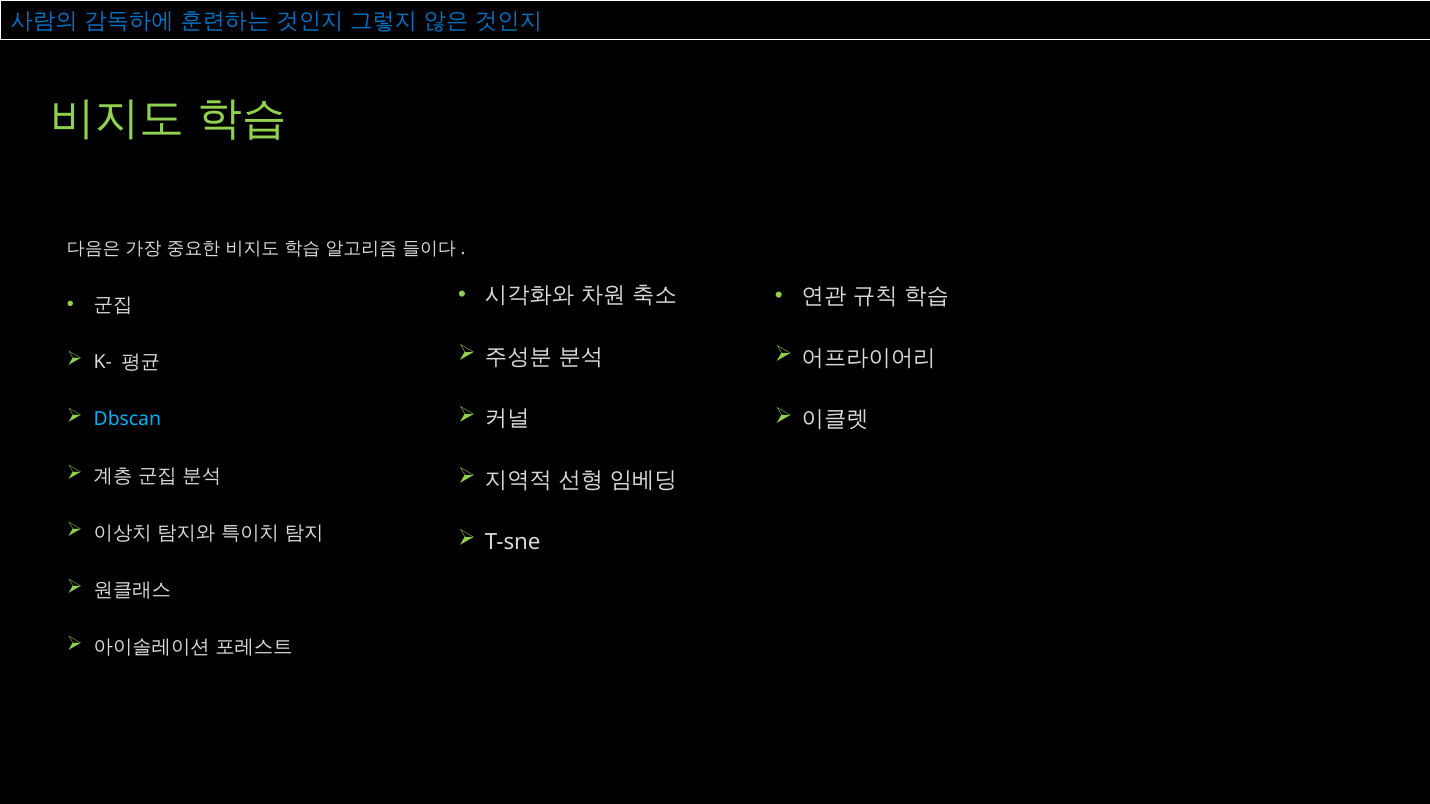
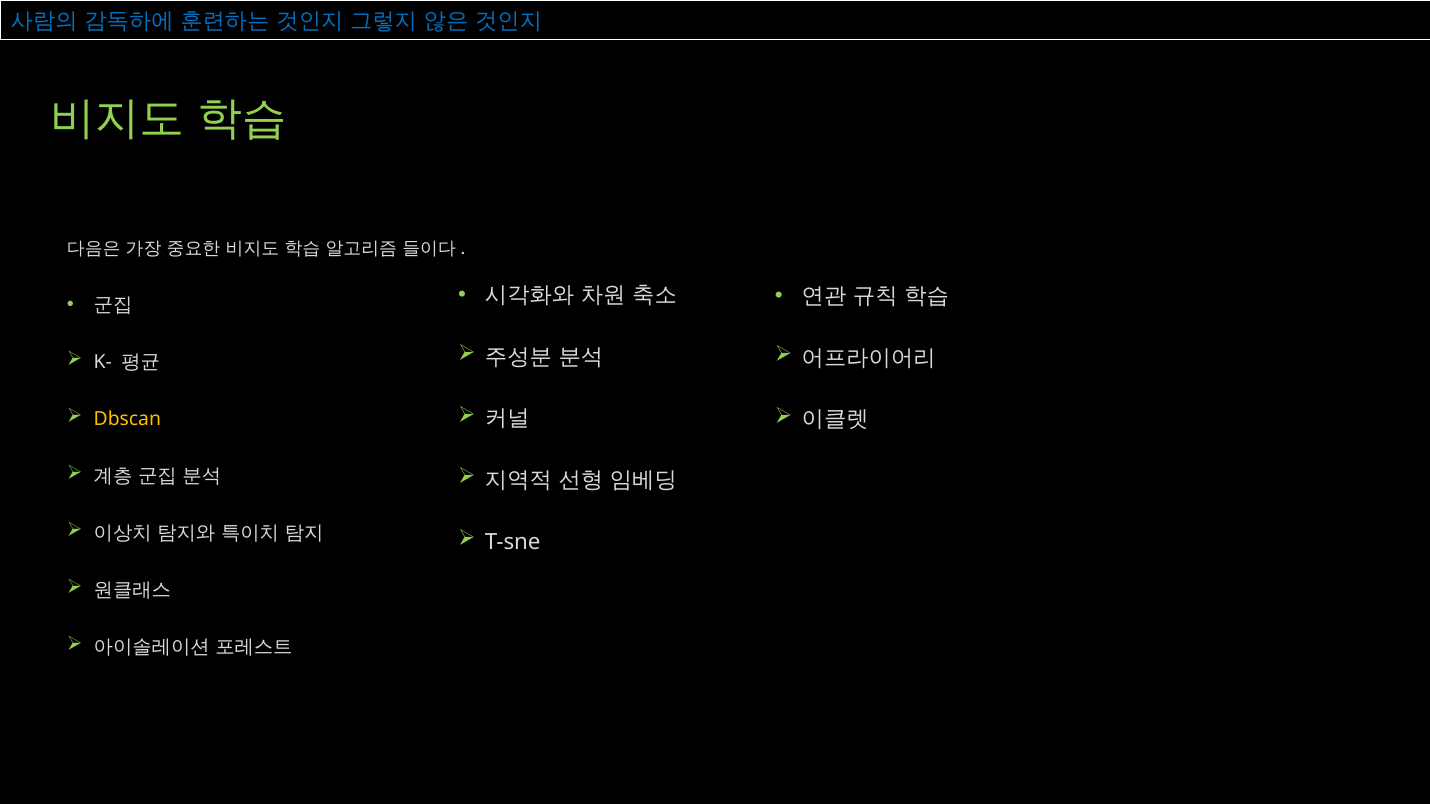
Dbscan colour: light blue -> yellow
